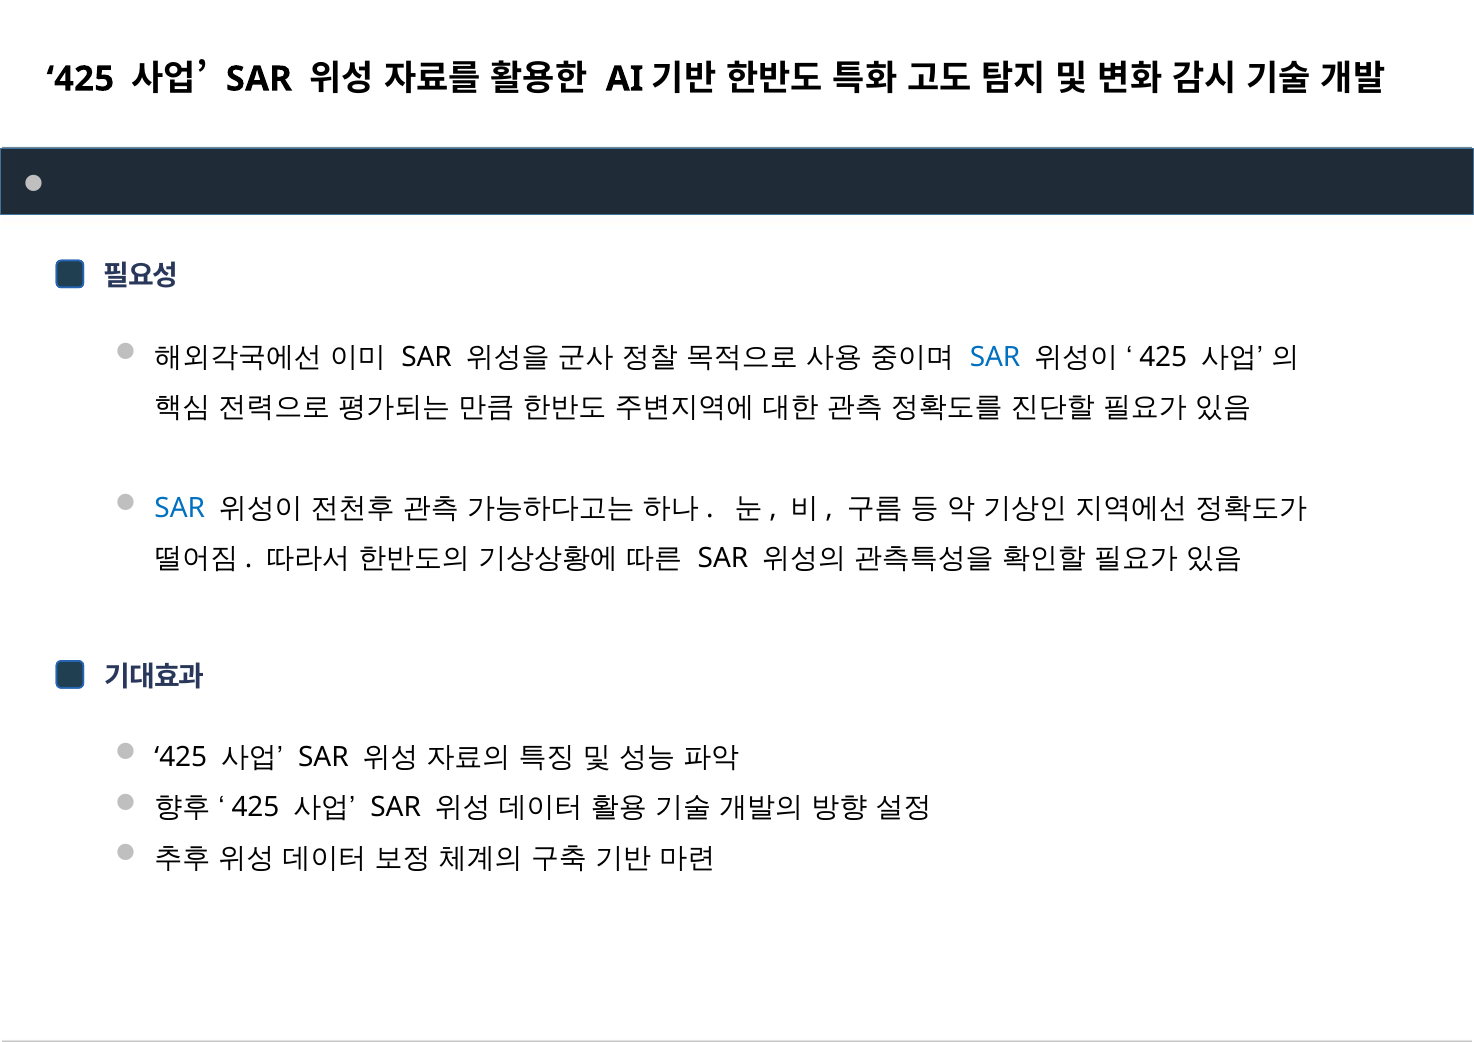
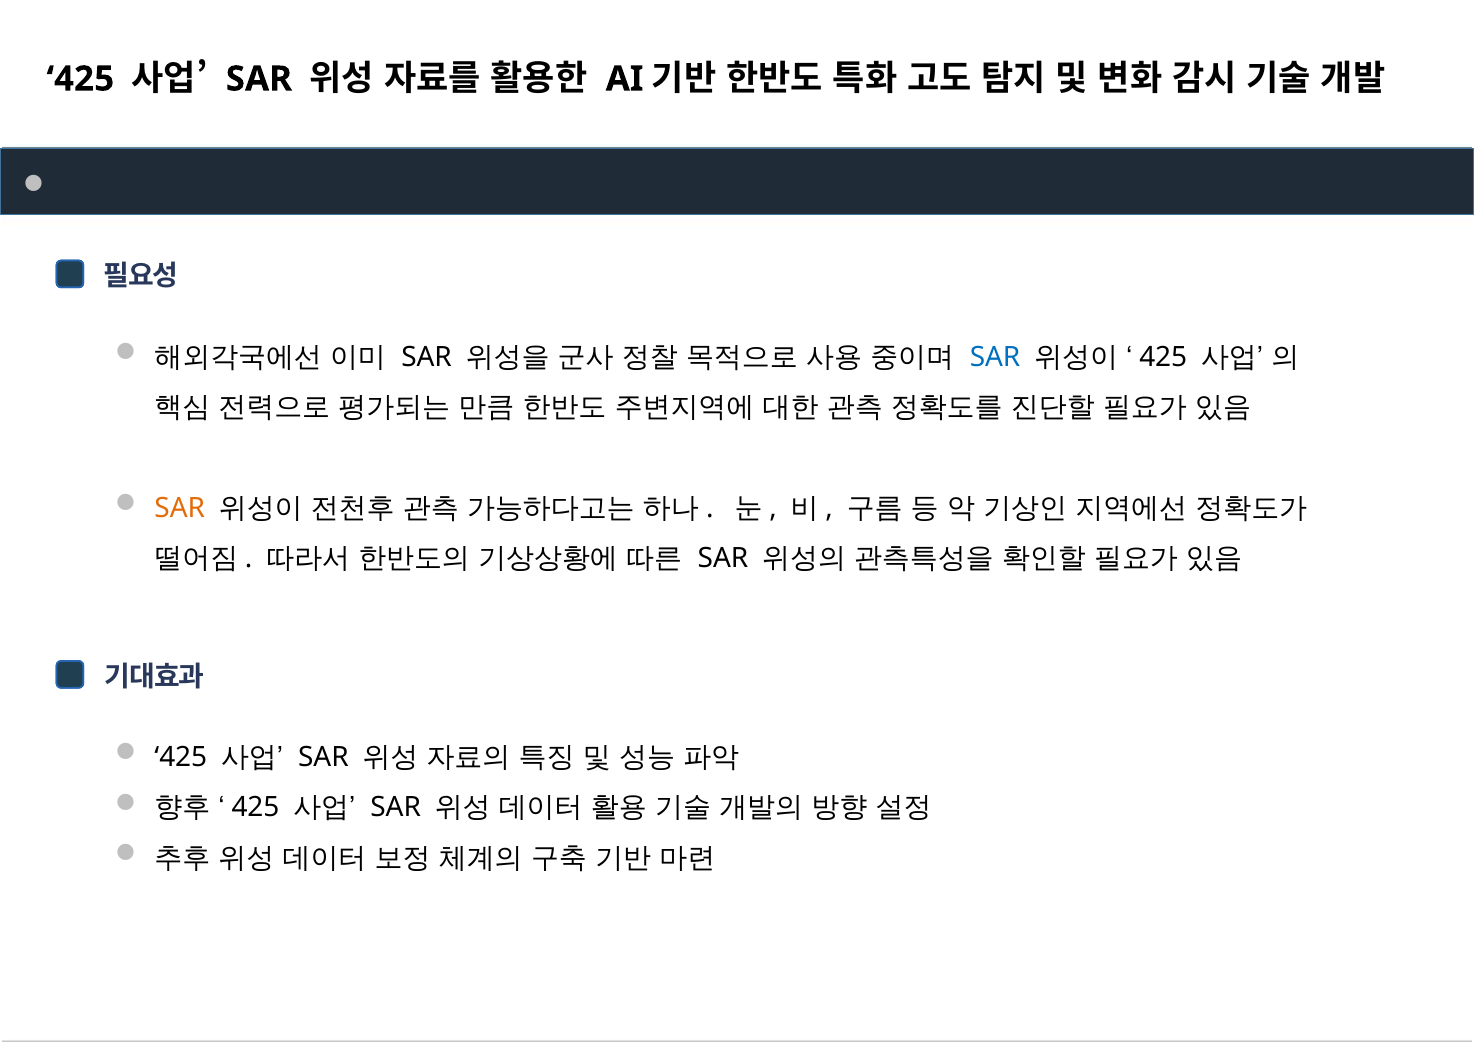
SAR at (180, 508) colour: blue -> orange
